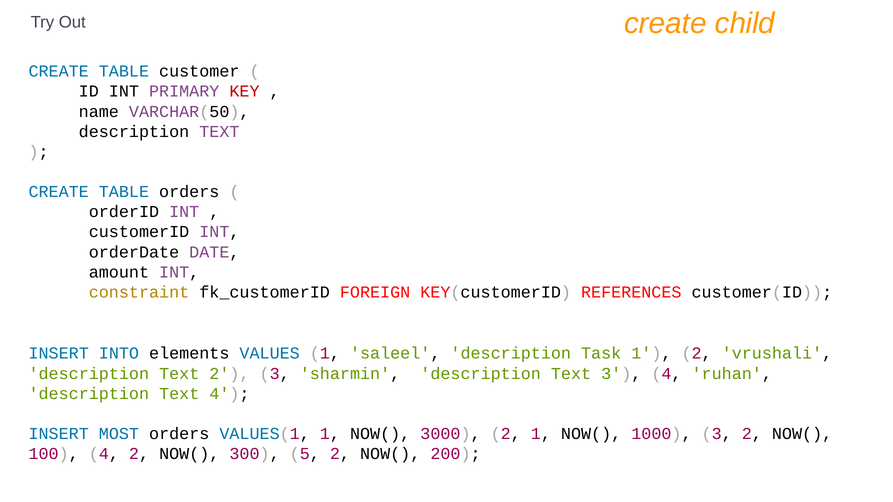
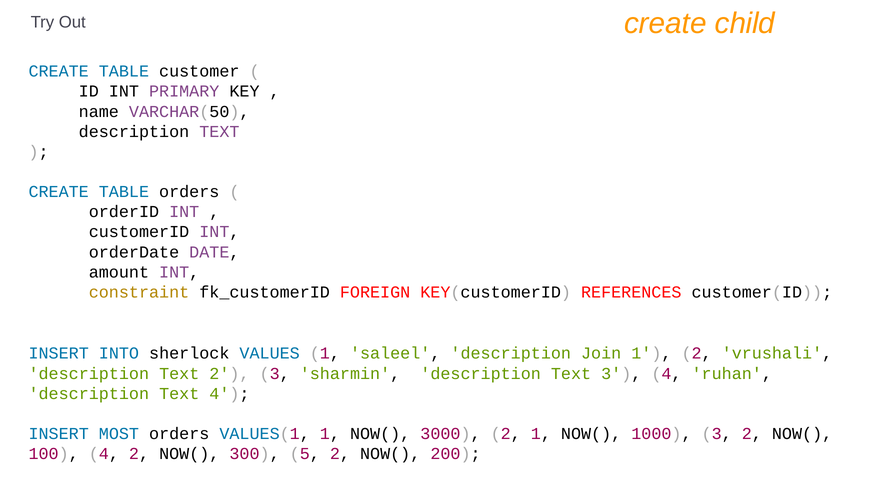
KEY colour: red -> black
elements: elements -> sherlock
Task: Task -> Join
